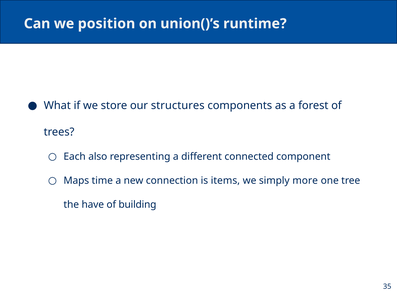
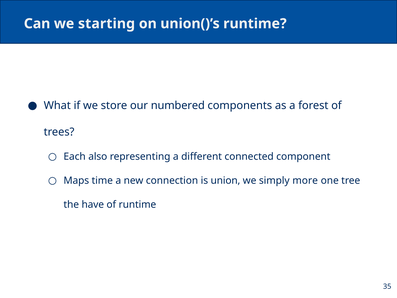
position: position -> starting
structures: structures -> numbered
items: items -> union
of building: building -> runtime
